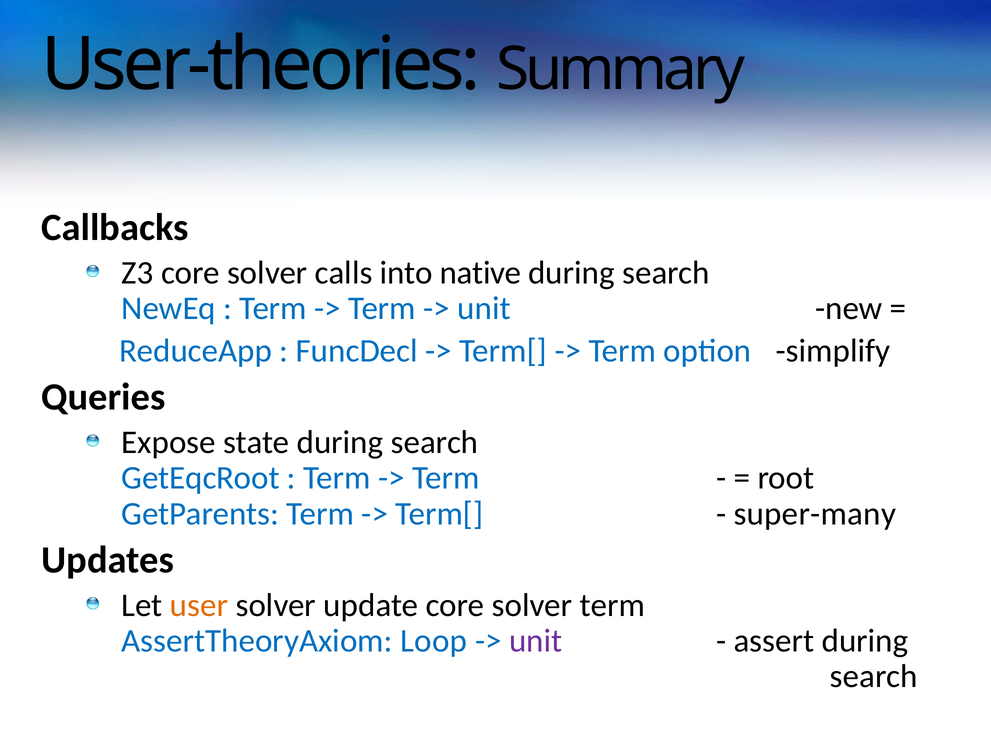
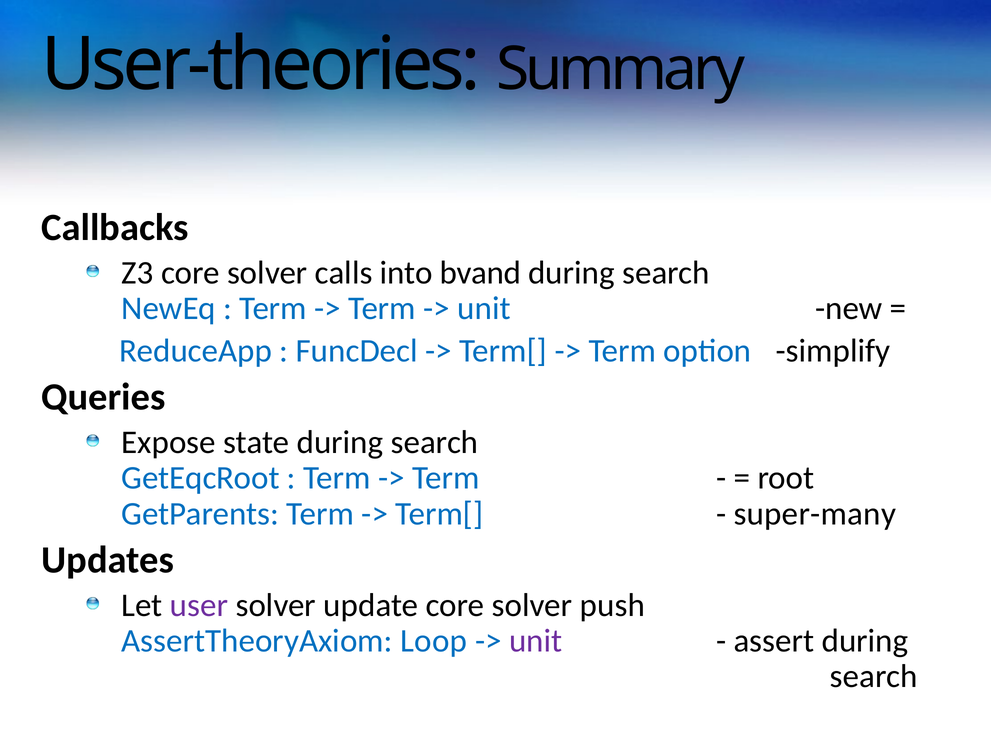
native: native -> bvand
user colour: orange -> purple
solver term: term -> push
